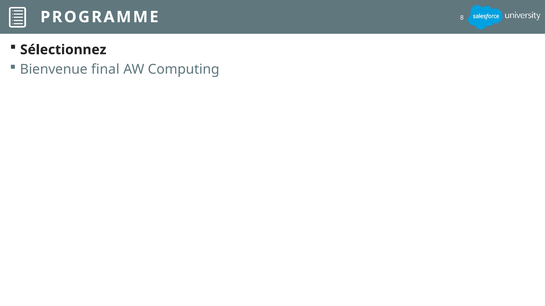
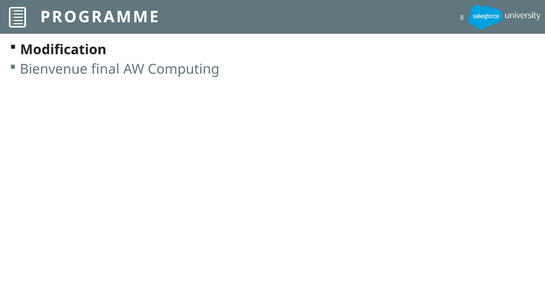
Sélectionnez: Sélectionnez -> Modification
